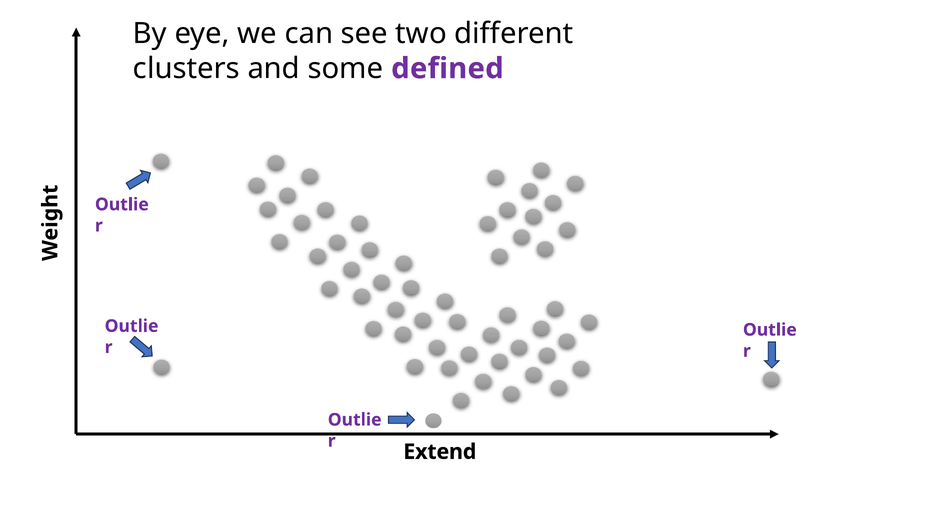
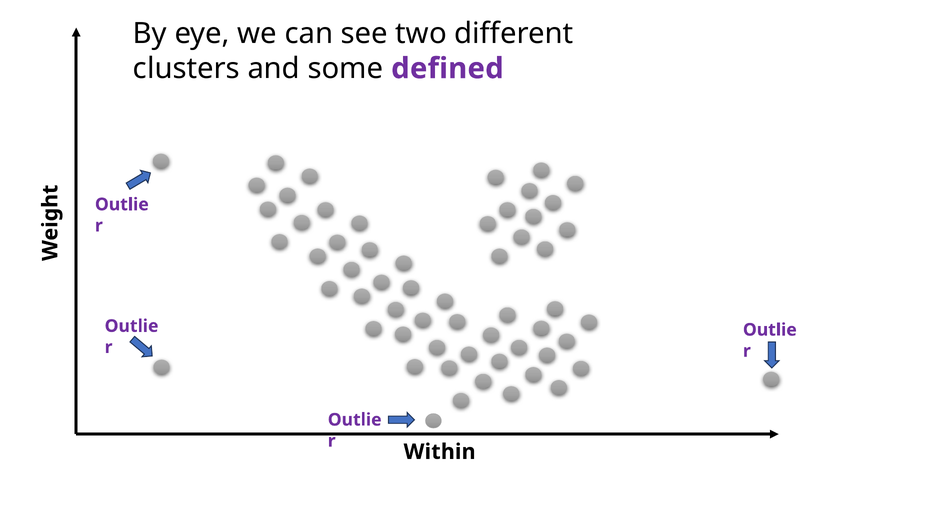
Extend: Extend -> Within
